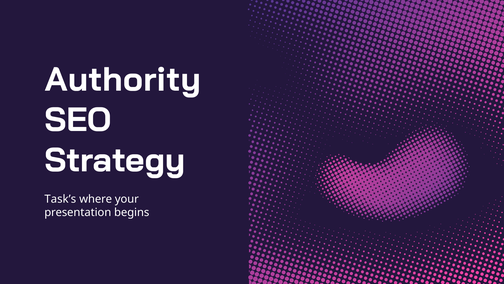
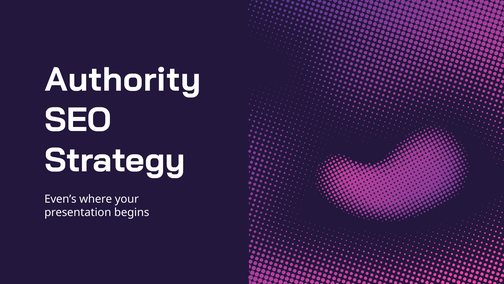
Task’s: Task’s -> Even’s
